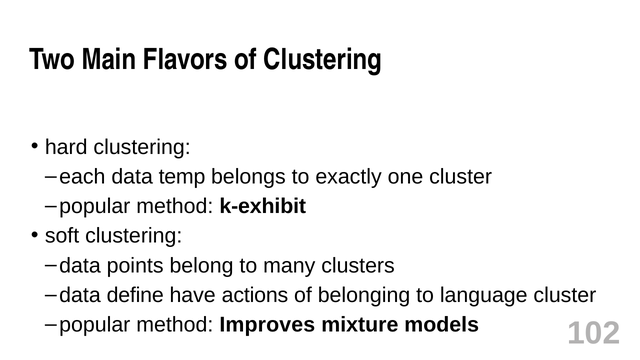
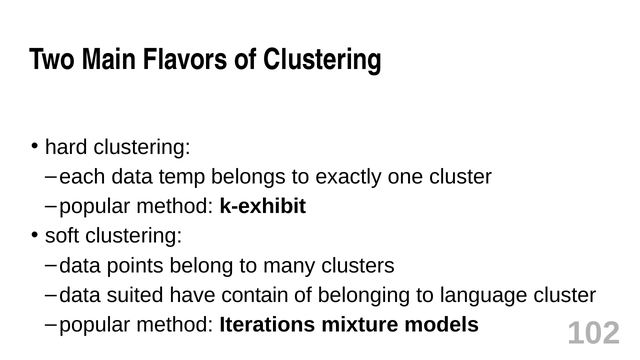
define: define -> suited
actions: actions -> contain
Improves: Improves -> Iterations
